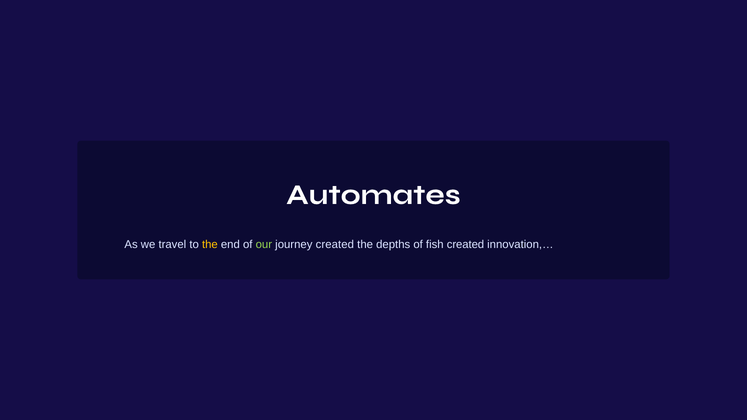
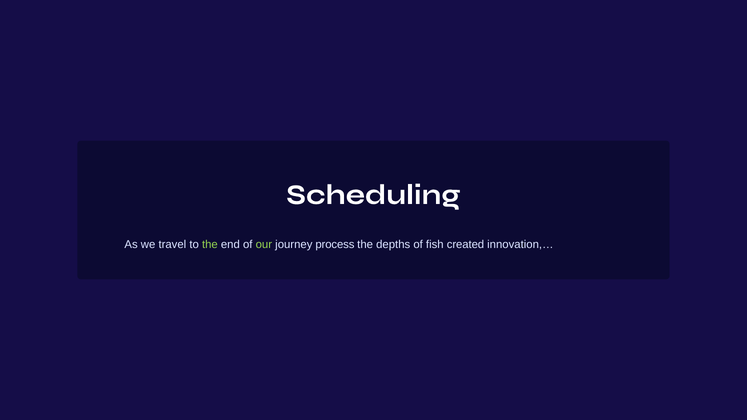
Automates: Automates -> Scheduling
the at (210, 245) colour: yellow -> light green
journey created: created -> process
